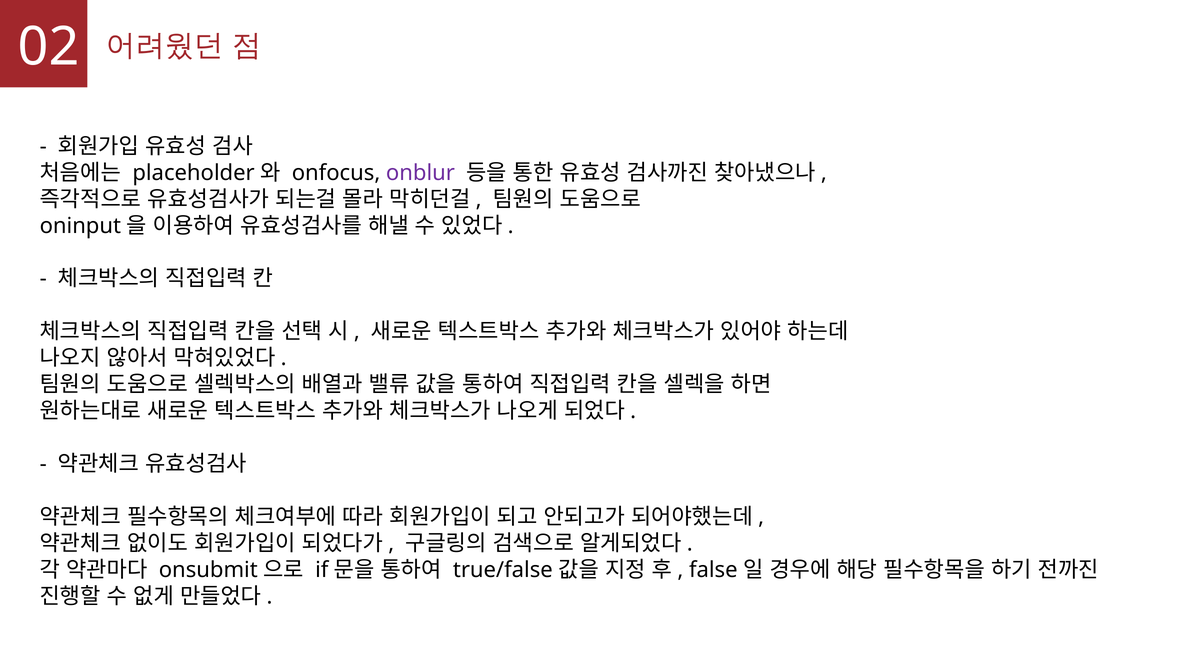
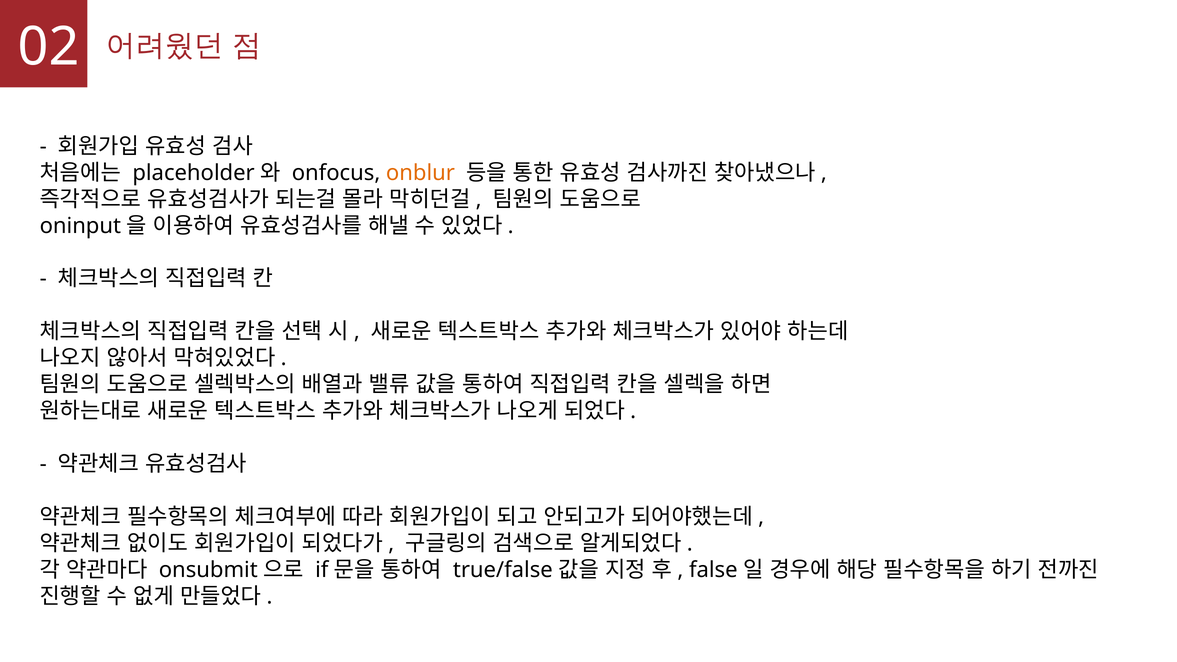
onblur colour: purple -> orange
